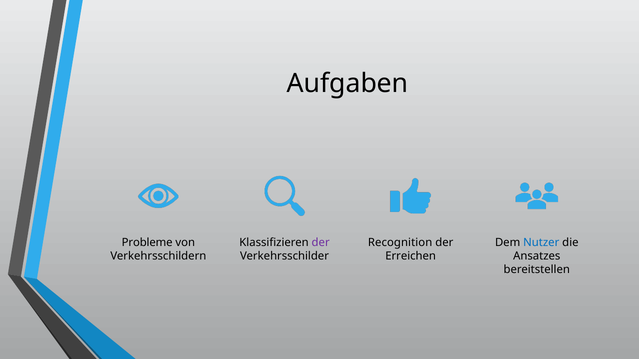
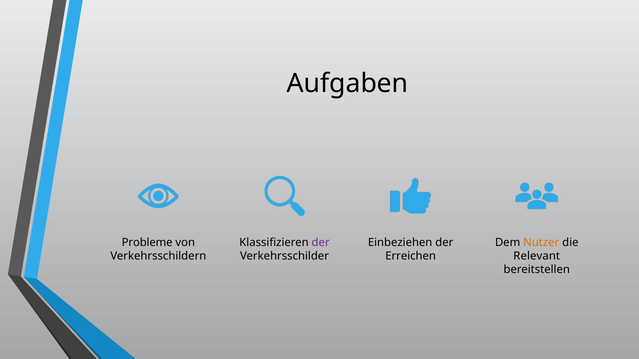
Recognition: Recognition -> Einbeziehen
Nutzer colour: blue -> orange
Ansatzes: Ansatzes -> Relevant
